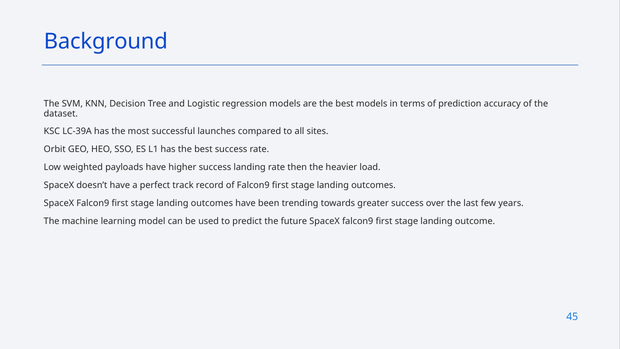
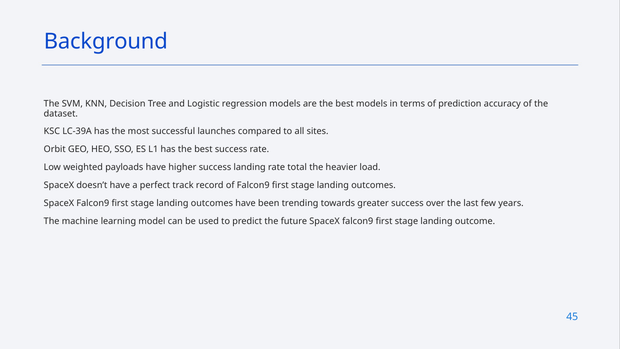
then: then -> total
